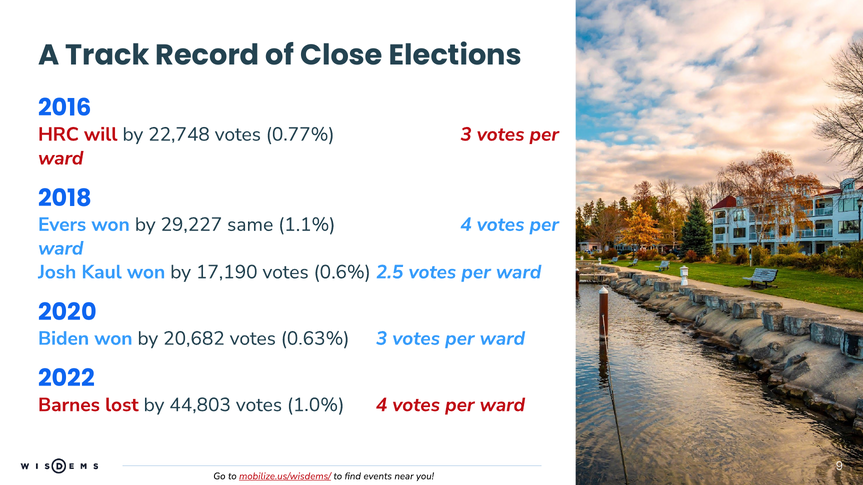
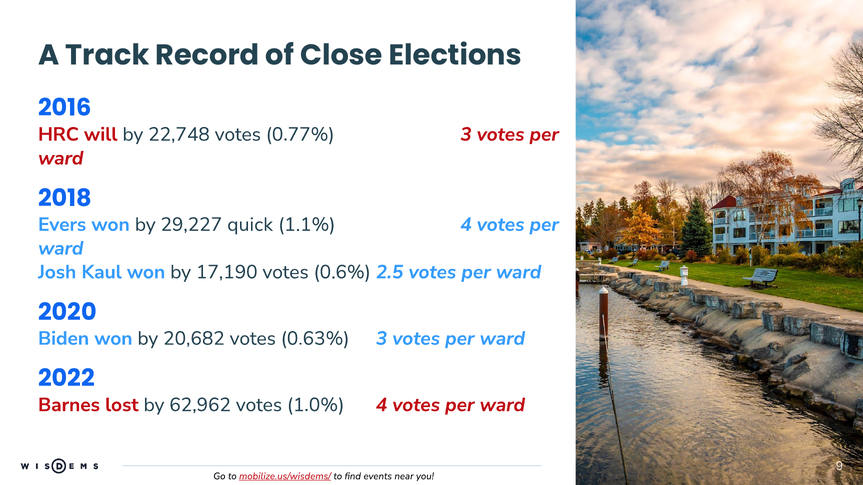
same: same -> quick
44,803: 44,803 -> 62,962
